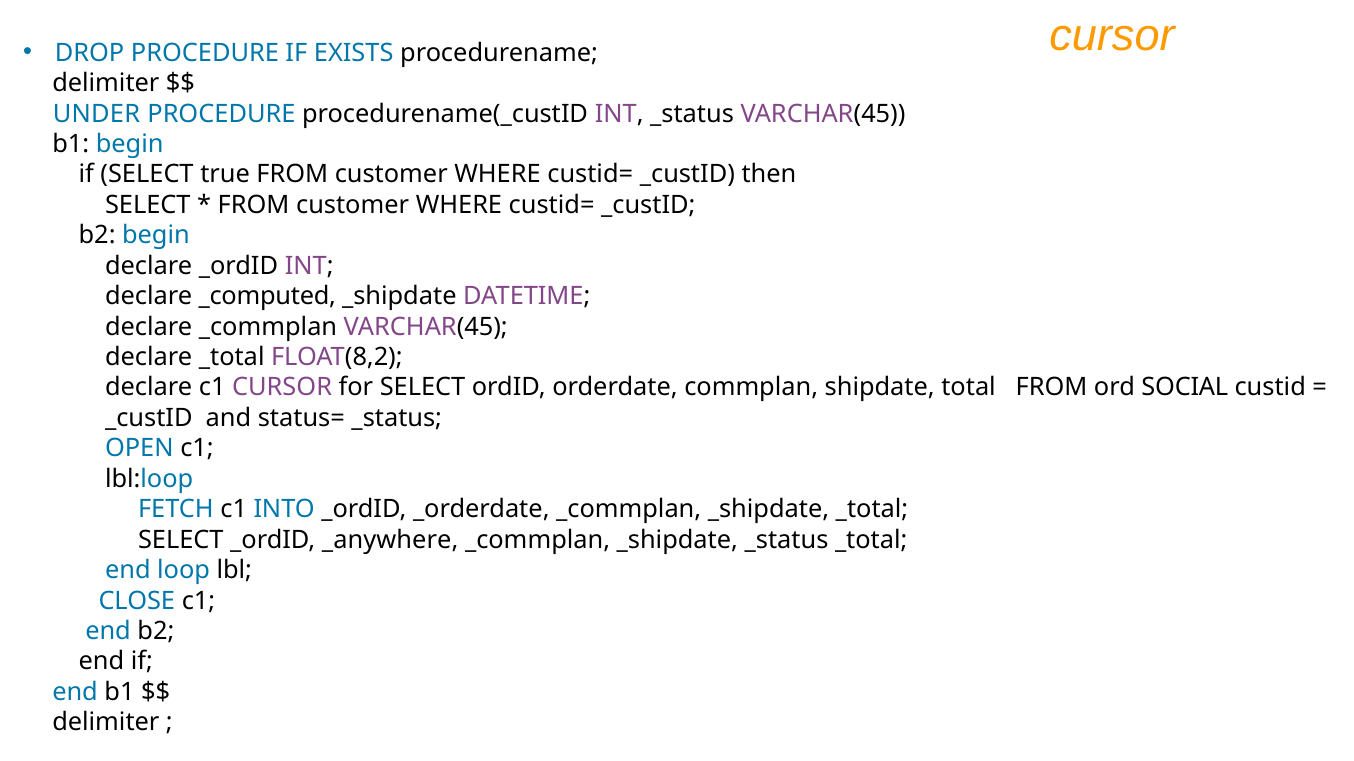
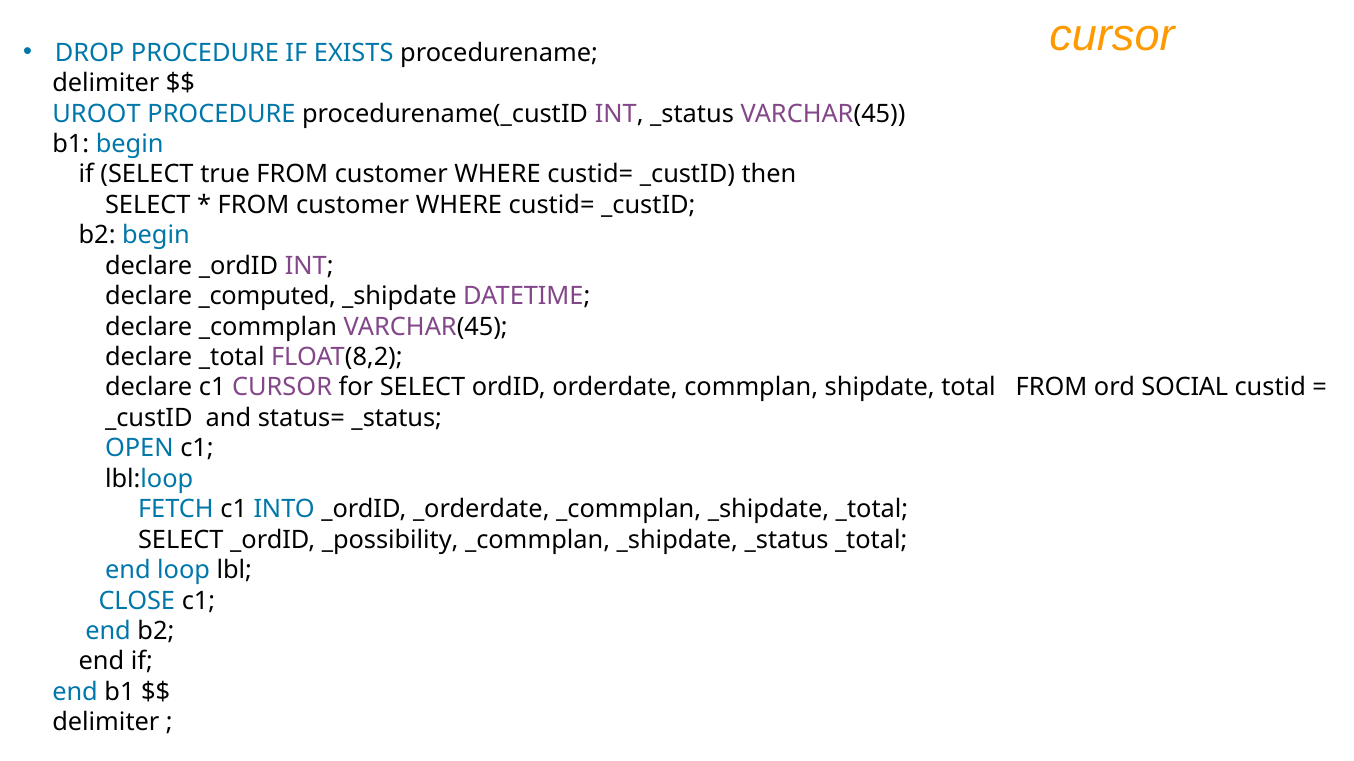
UNDER: UNDER -> UROOT
_anywhere: _anywhere -> _possibility
